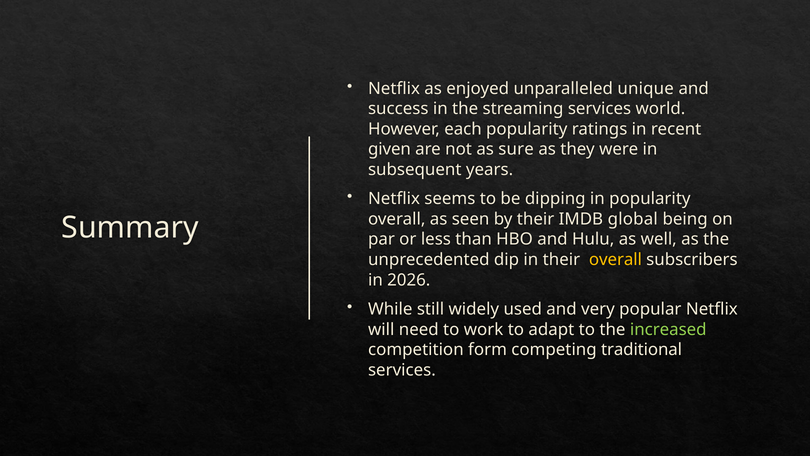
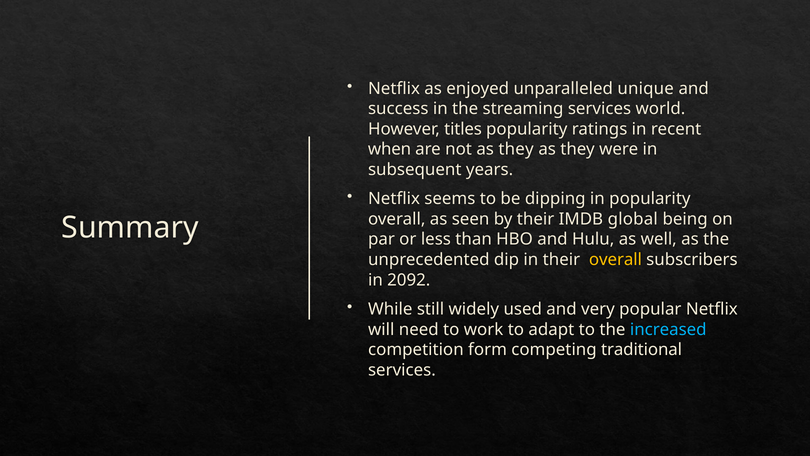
each: each -> titles
given: given -> when
not as sure: sure -> they
2026: 2026 -> 2092
increased colour: light green -> light blue
